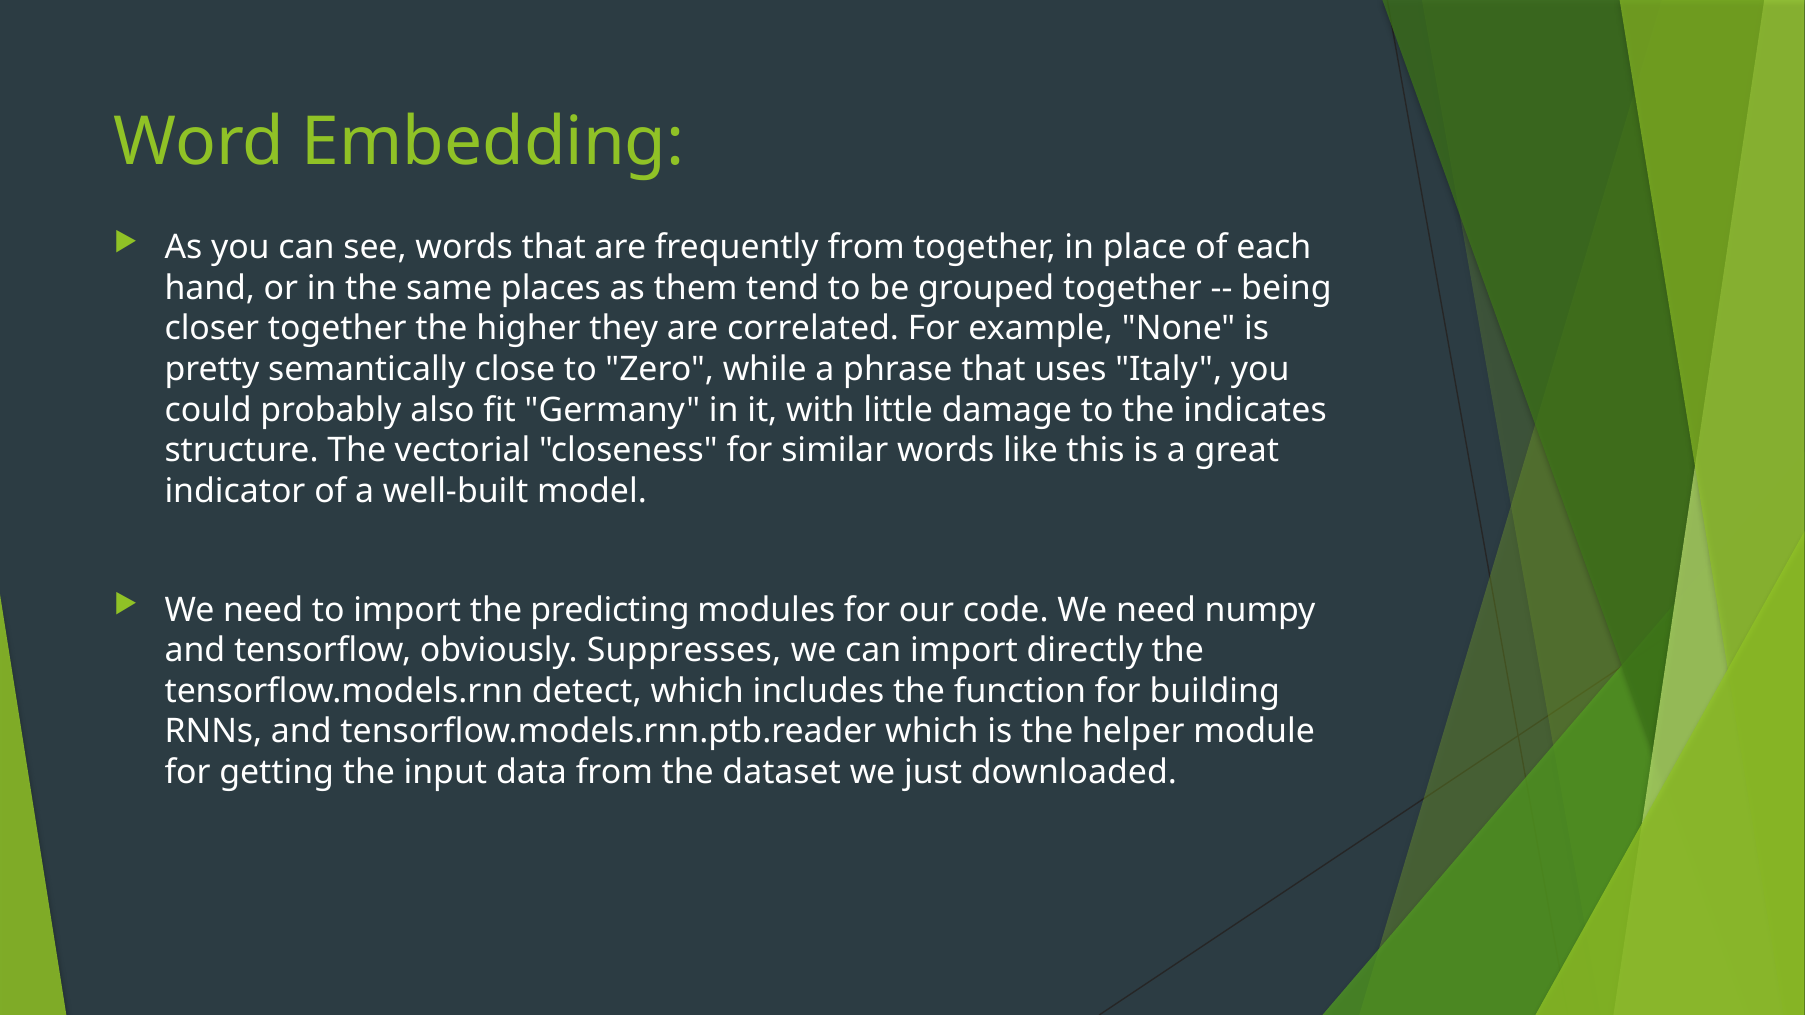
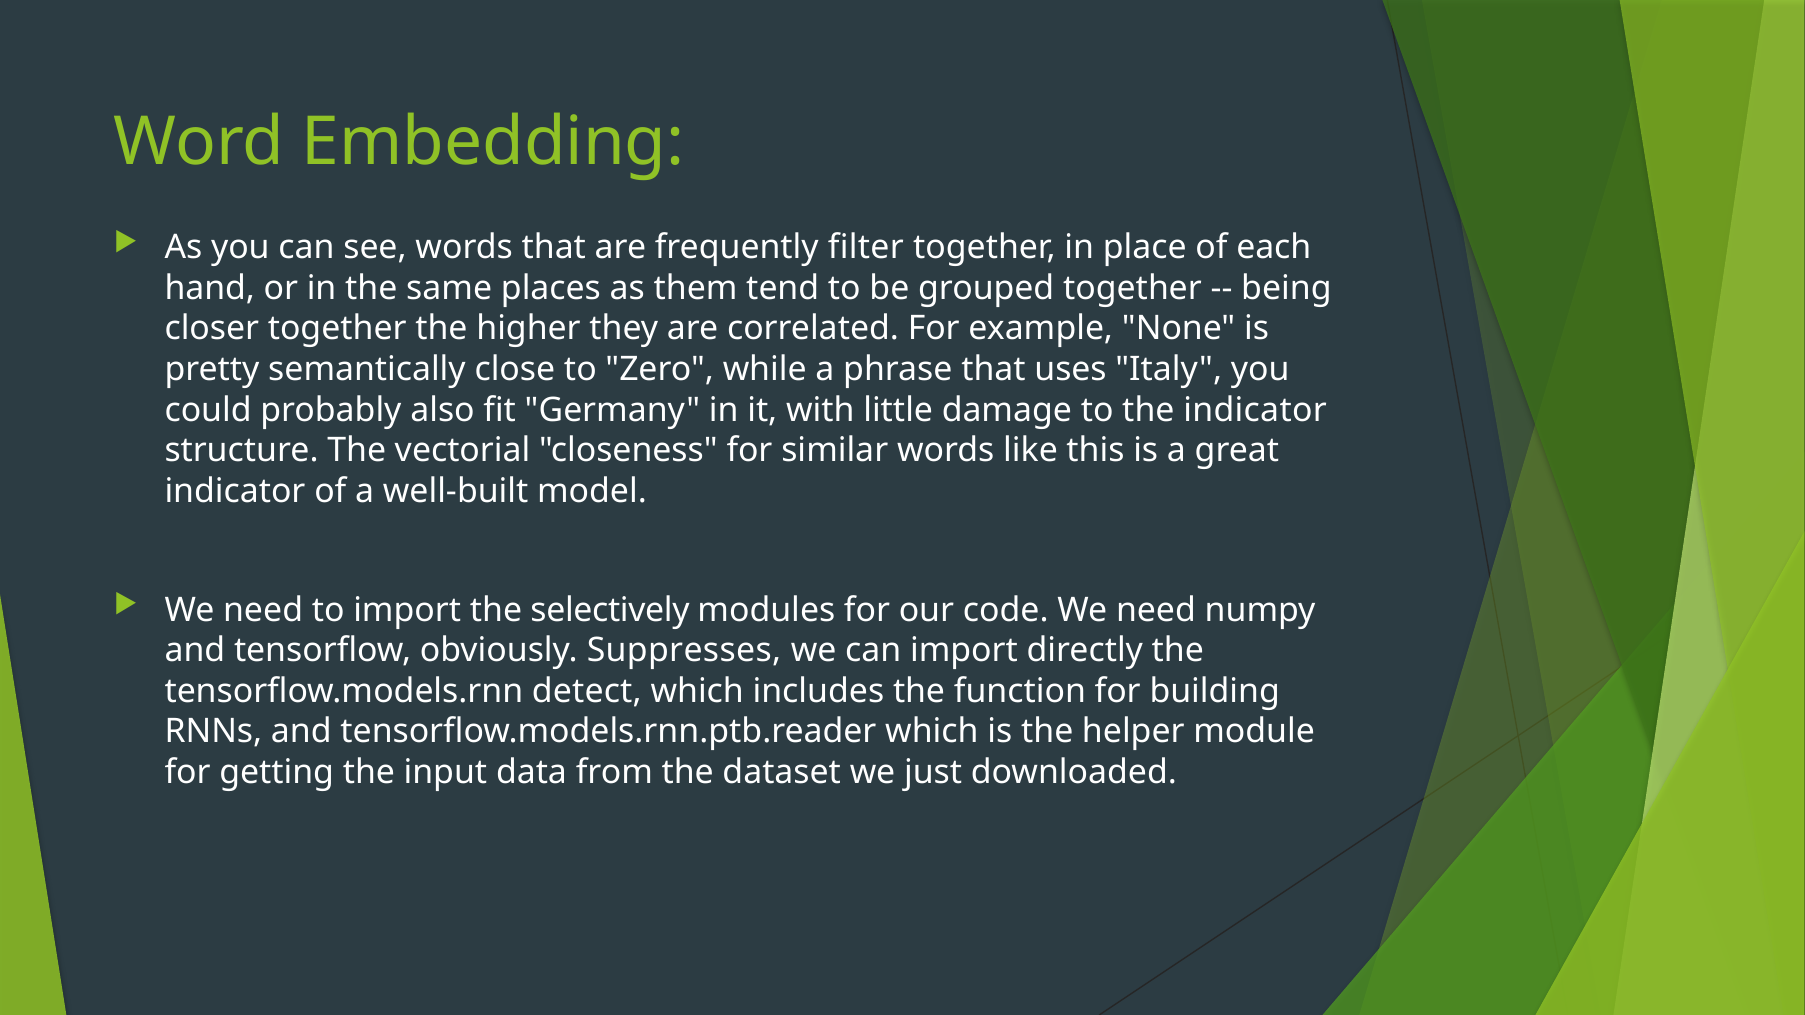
frequently from: from -> filter
the indicates: indicates -> indicator
predicting: predicting -> selectively
